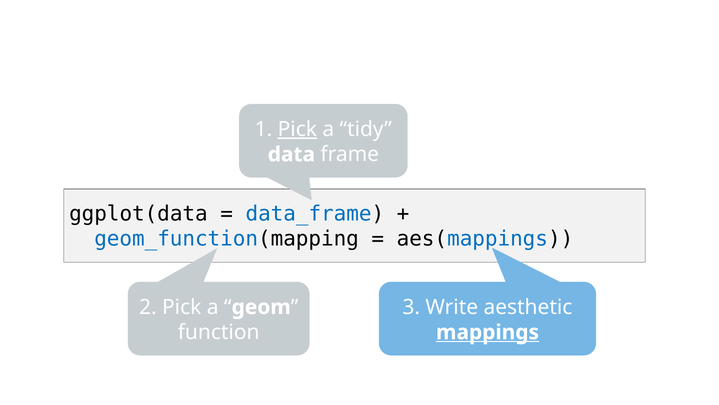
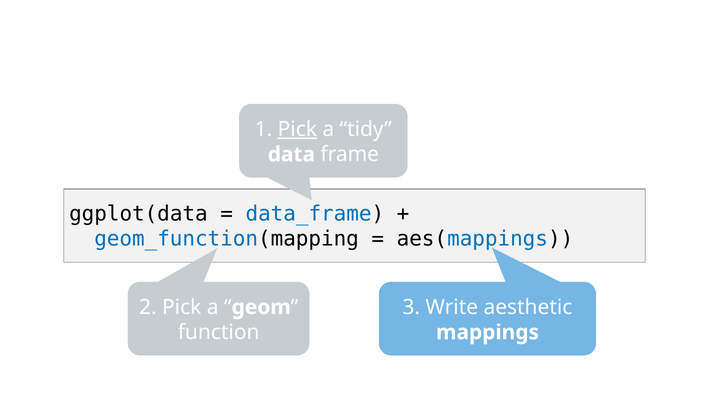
mappings underline: present -> none
